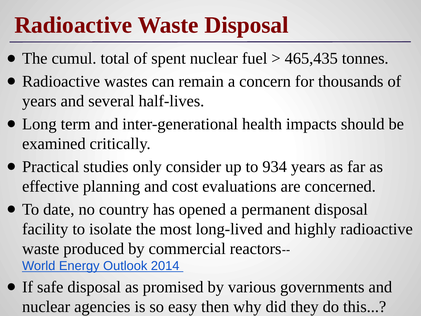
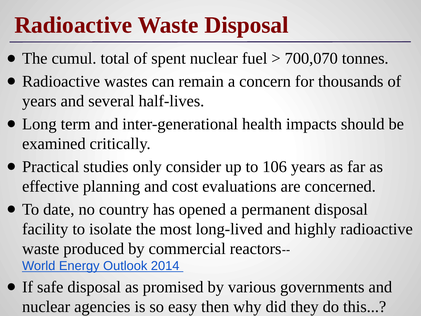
465,435: 465,435 -> 700,070
934: 934 -> 106
